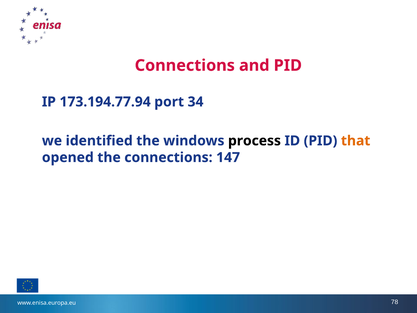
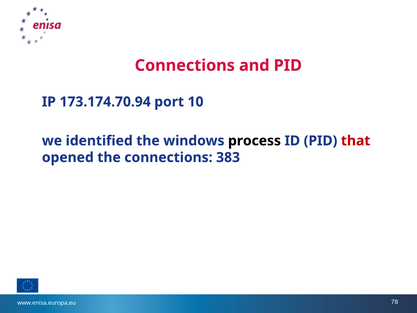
173.194.77.94: 173.194.77.94 -> 173.174.70.94
34: 34 -> 10
that colour: orange -> red
147: 147 -> 383
